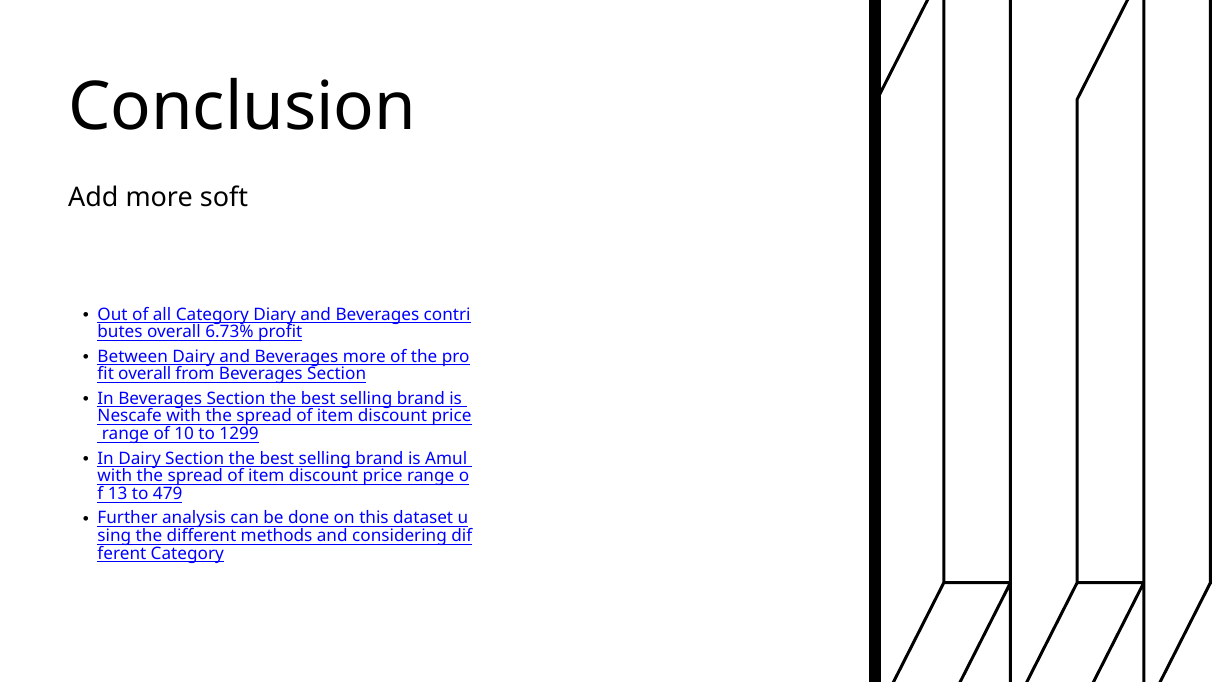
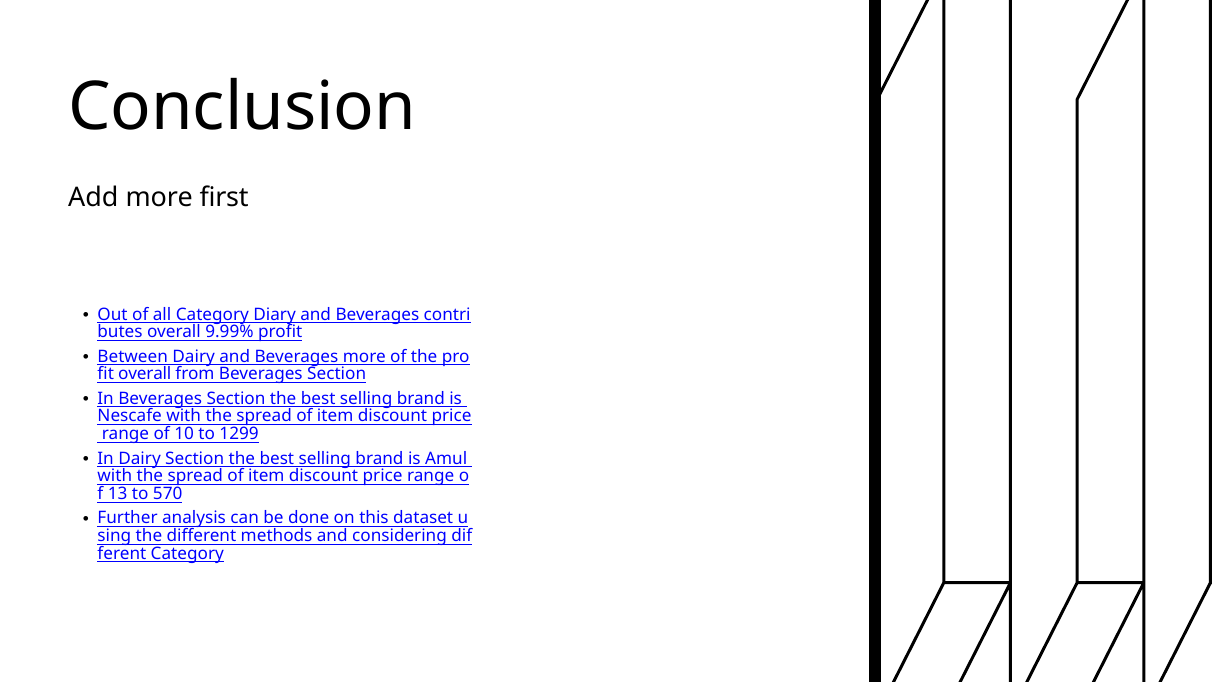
soft: soft -> first
6.73%: 6.73% -> 9.99%
479: 479 -> 570
